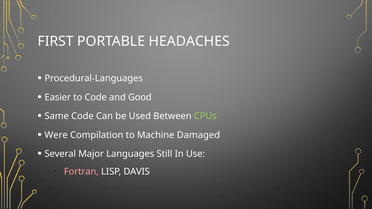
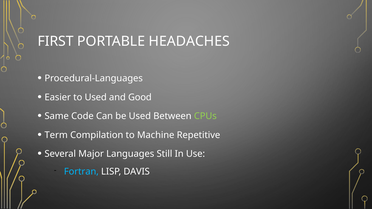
to Code: Code -> Used
Were: Were -> Term
Damaged: Damaged -> Repetitive
Fortran colour: pink -> light blue
